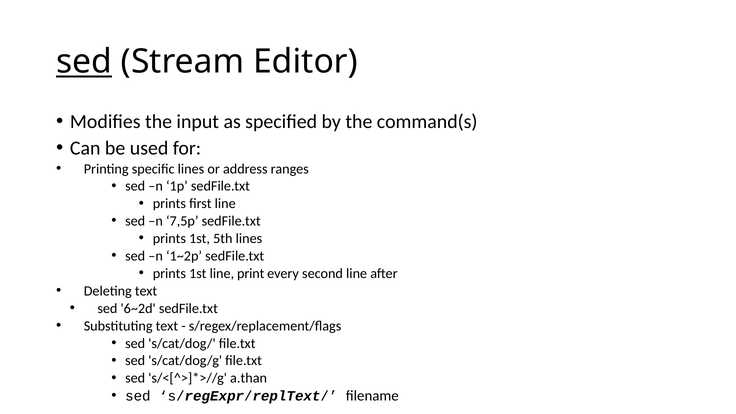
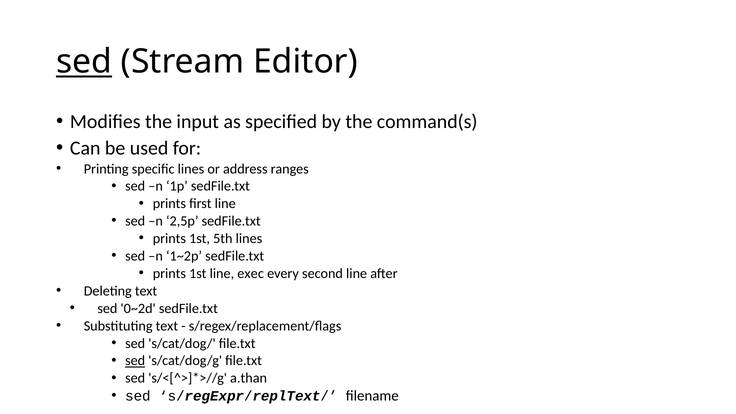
7,5p: 7,5p -> 2,5p
print: print -> exec
6~2d: 6~2d -> 0~2d
sed at (135, 361) underline: none -> present
